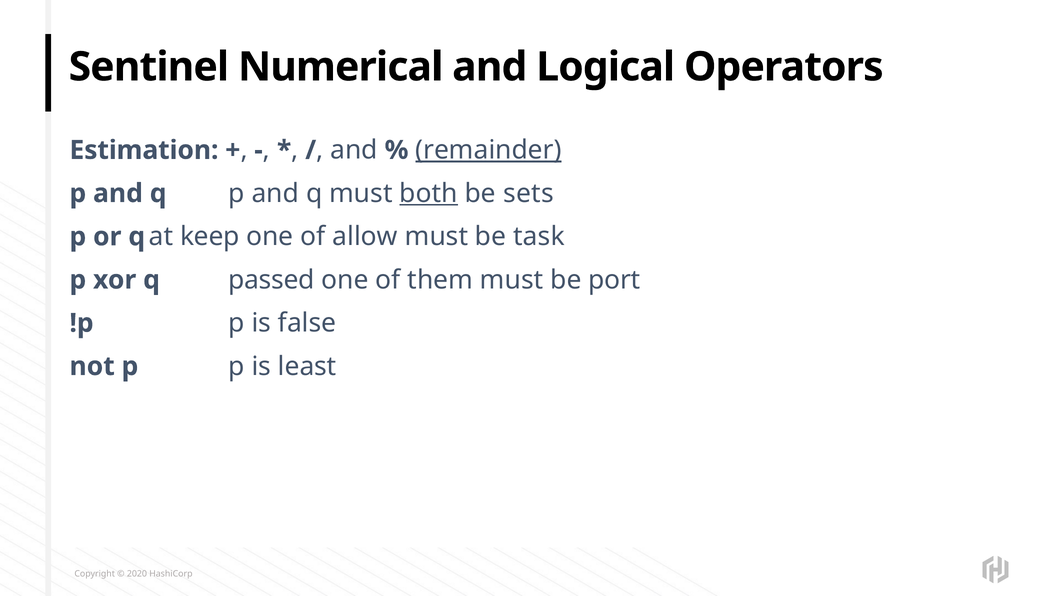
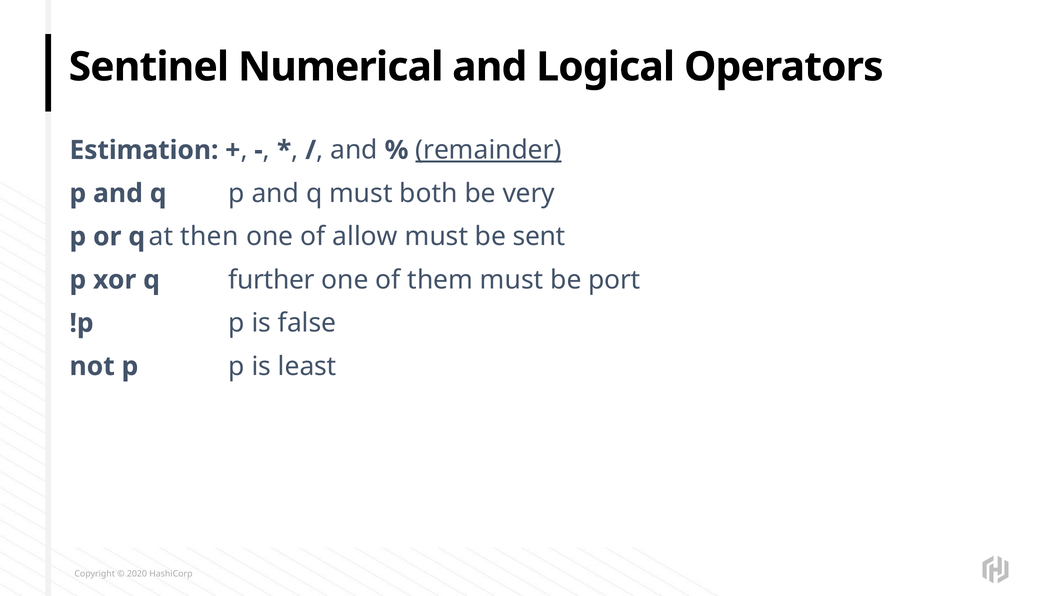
both underline: present -> none
sets: sets -> very
keep: keep -> then
task: task -> sent
passed: passed -> further
